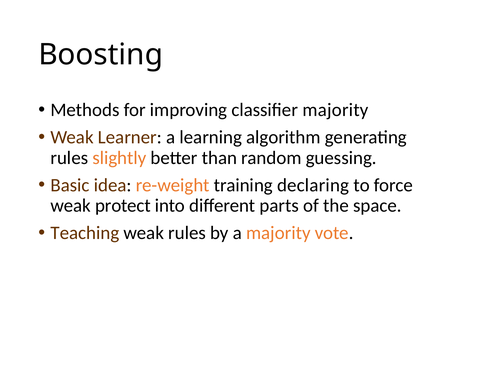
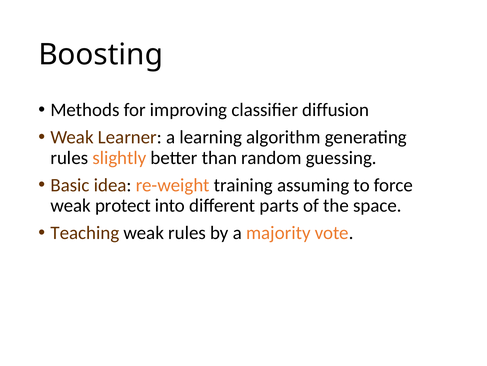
classifier majority: majority -> diffusion
declaring: declaring -> assuming
